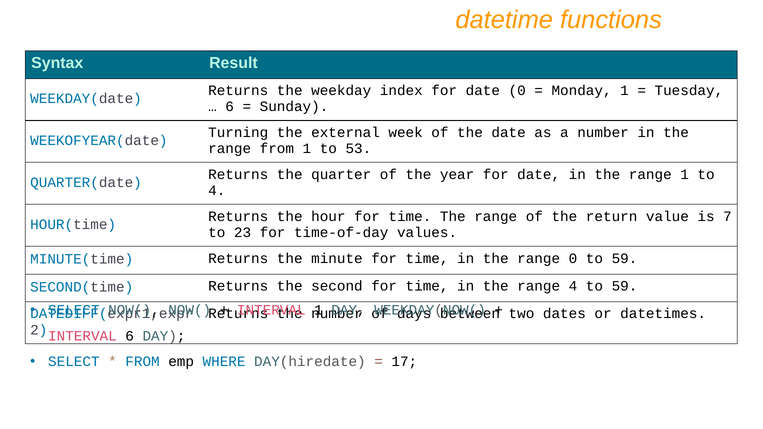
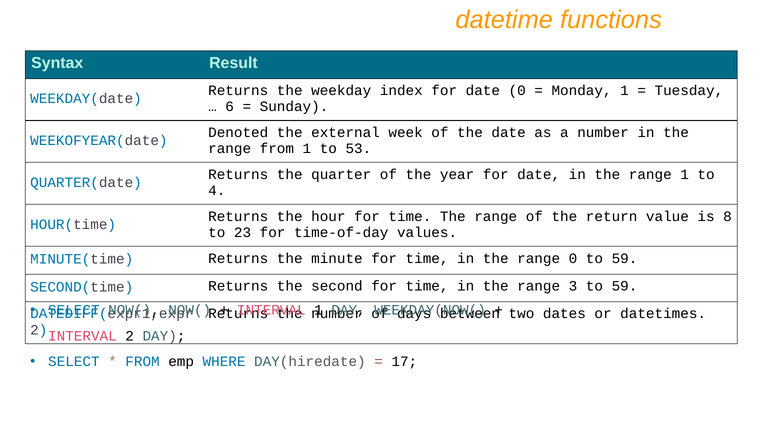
Turning: Turning -> Denoted
7: 7 -> 8
range 4: 4 -> 3
INTERVAL 6: 6 -> 2
